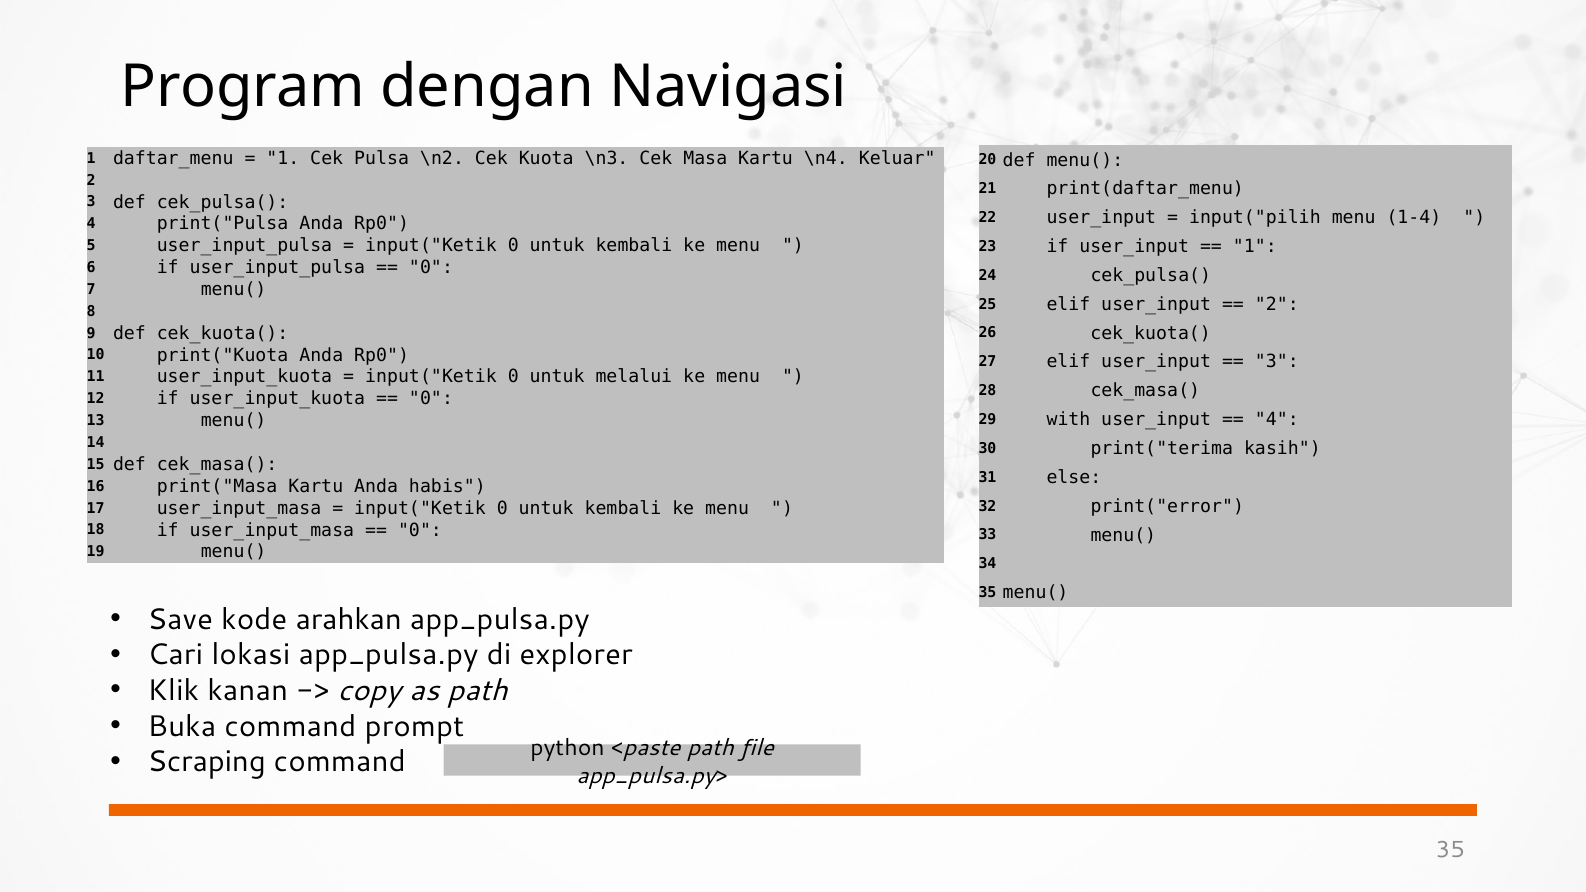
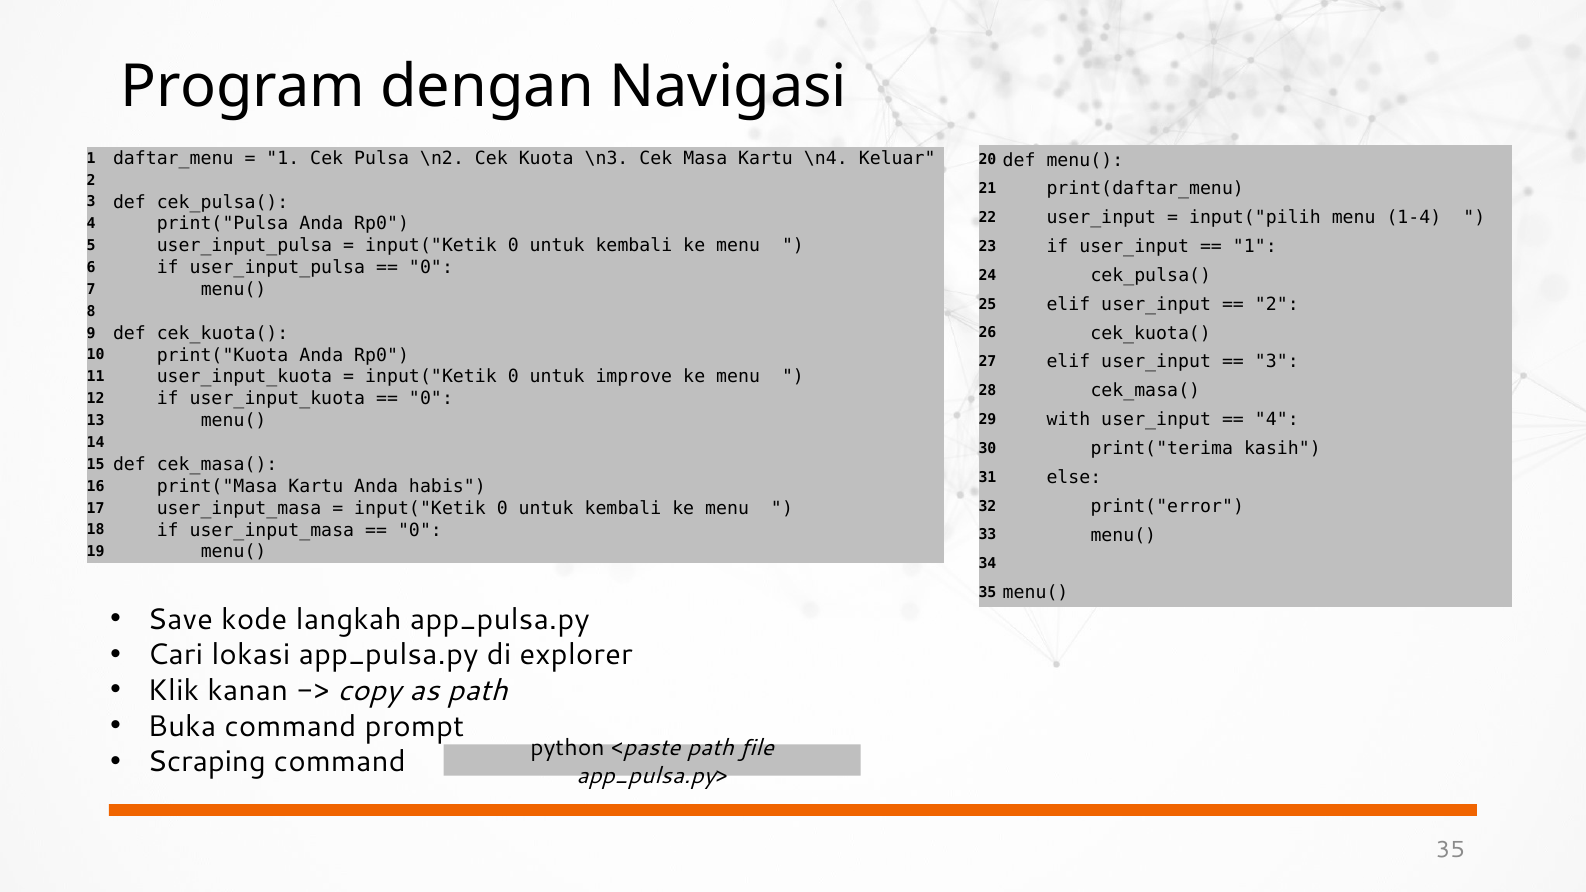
melalui: melalui -> improve
arahkan: arahkan -> langkah
